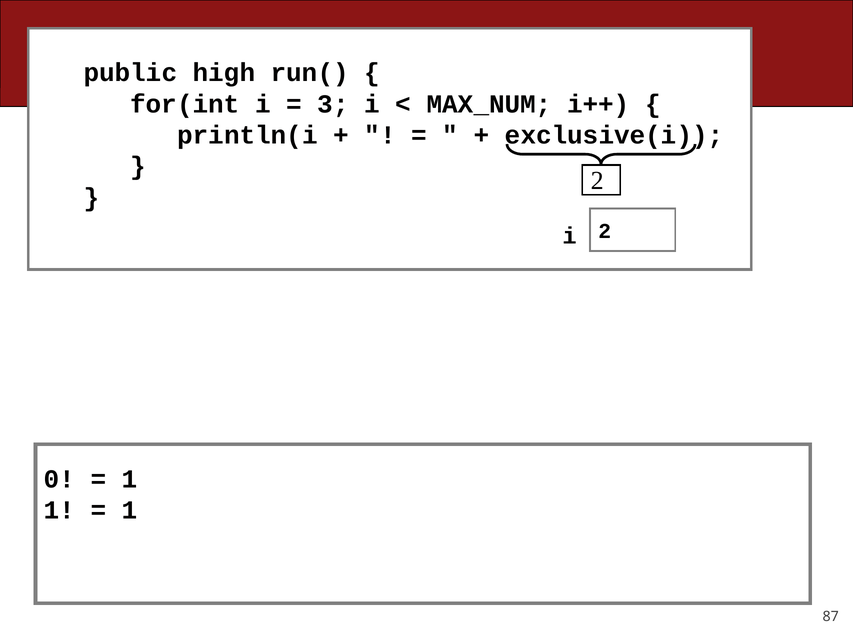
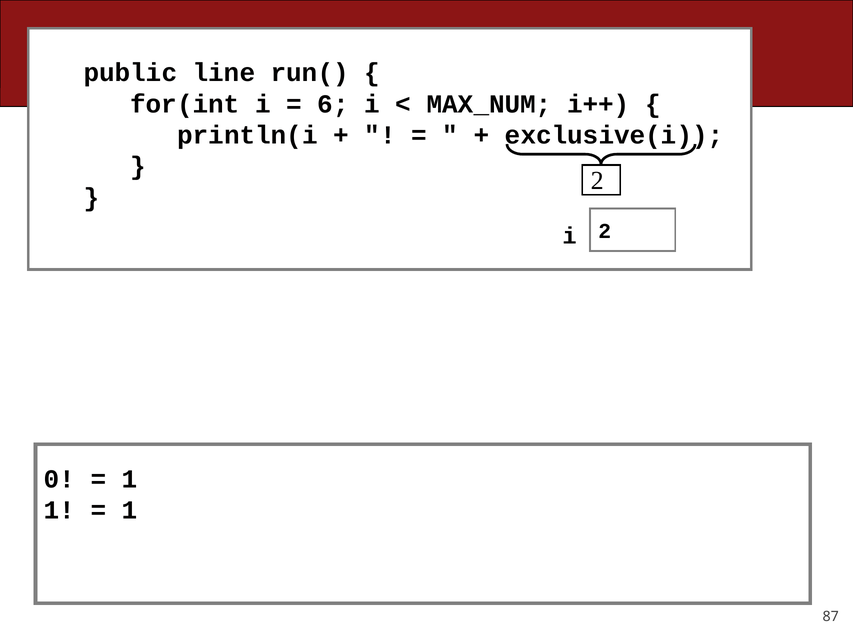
high: high -> line
3: 3 -> 6
